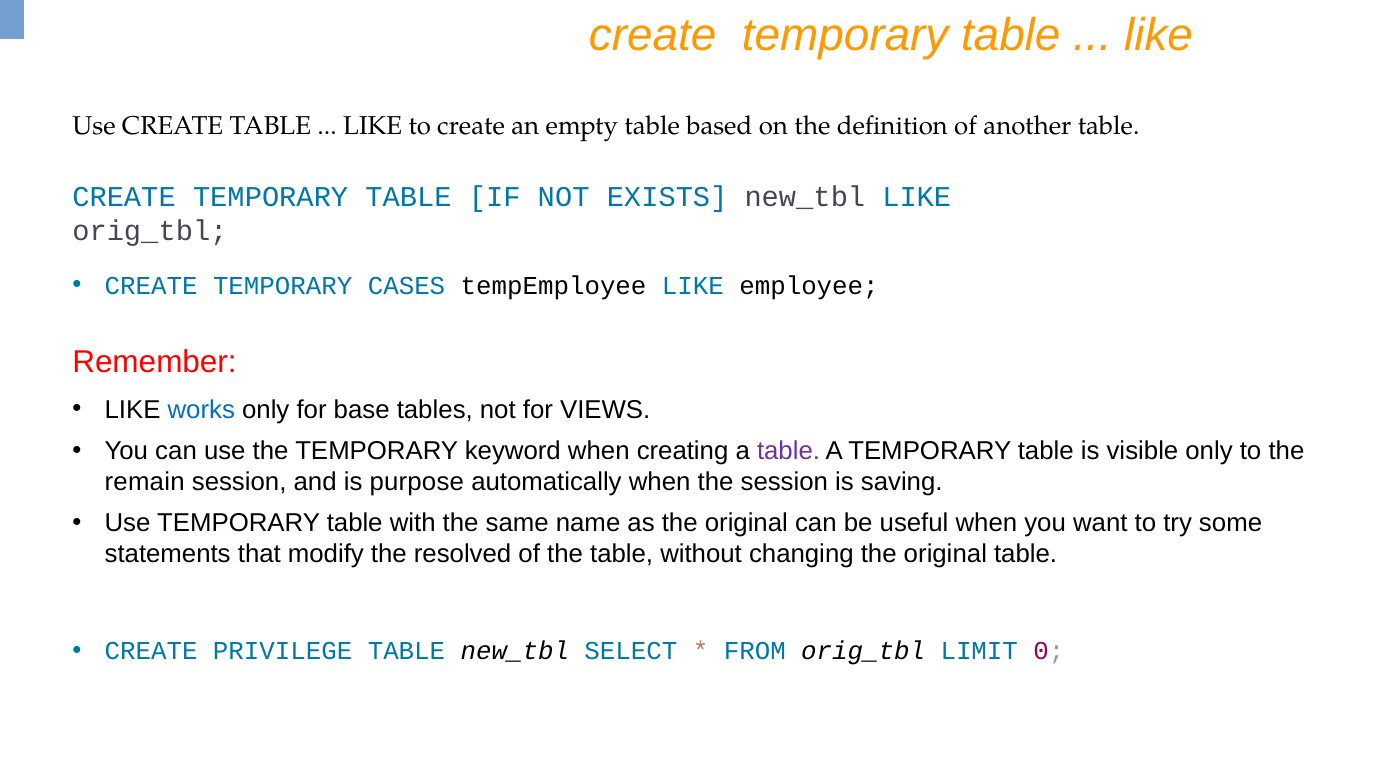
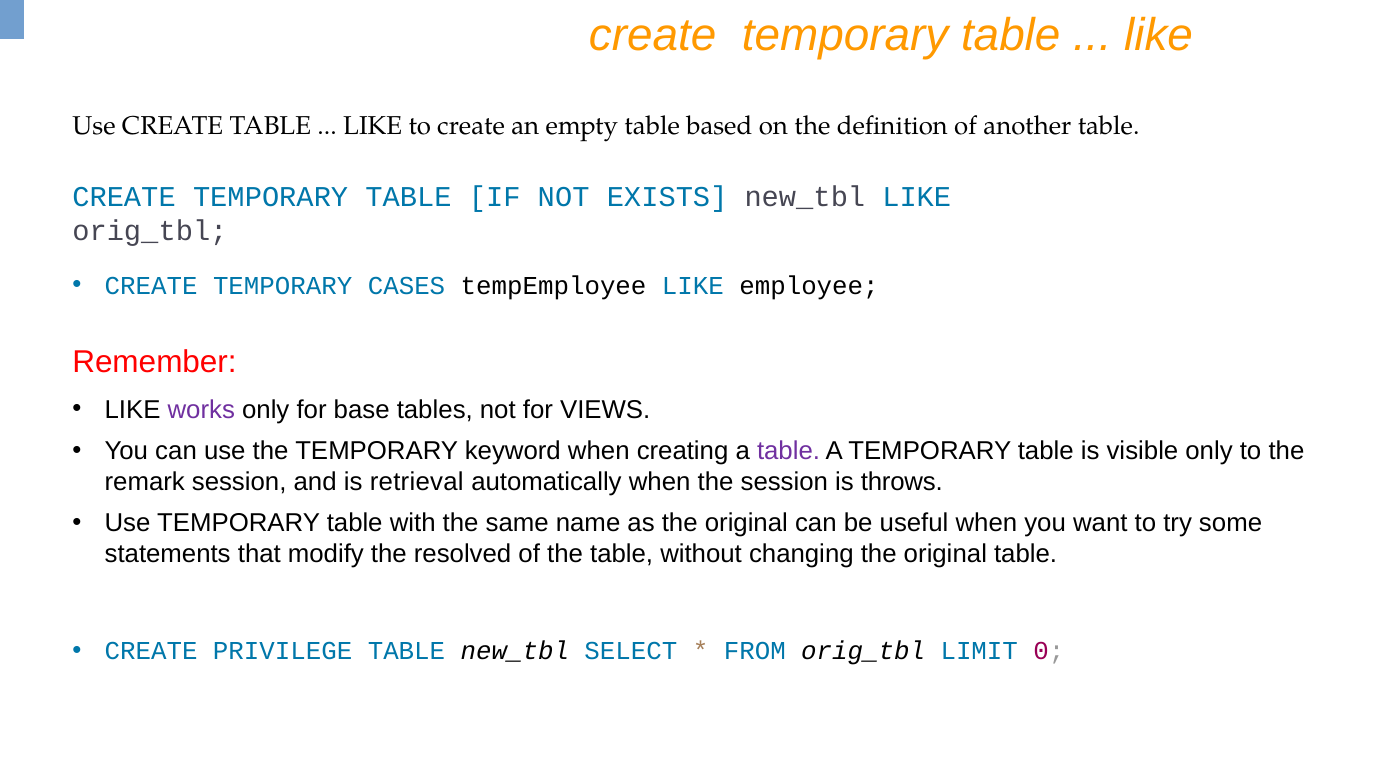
works colour: blue -> purple
remain: remain -> remark
purpose: purpose -> retrieval
saving: saving -> throws
